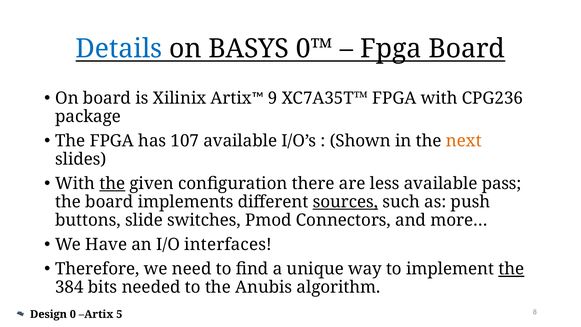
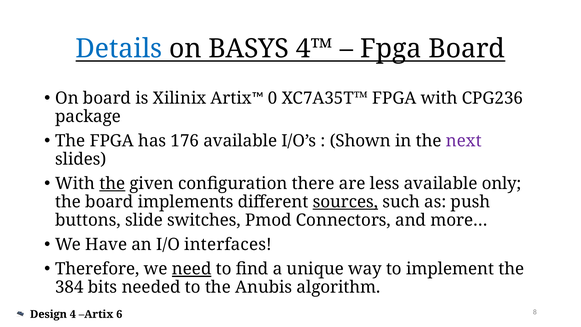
0™: 0™ -> 4™
9: 9 -> 0
107: 107 -> 176
next colour: orange -> purple
pass: pass -> only
need underline: none -> present
the at (511, 269) underline: present -> none
0: 0 -> 4
5: 5 -> 6
